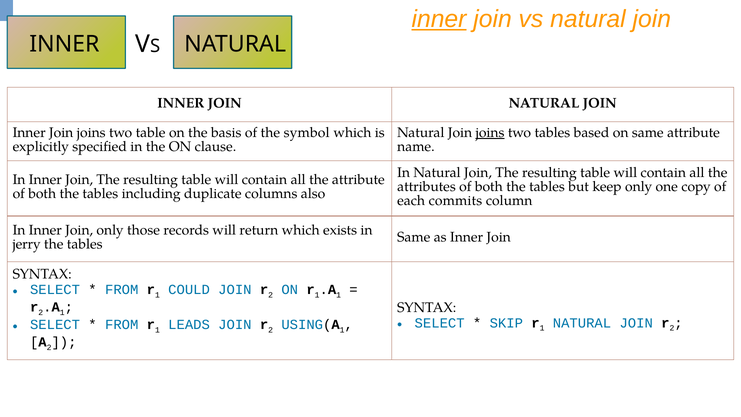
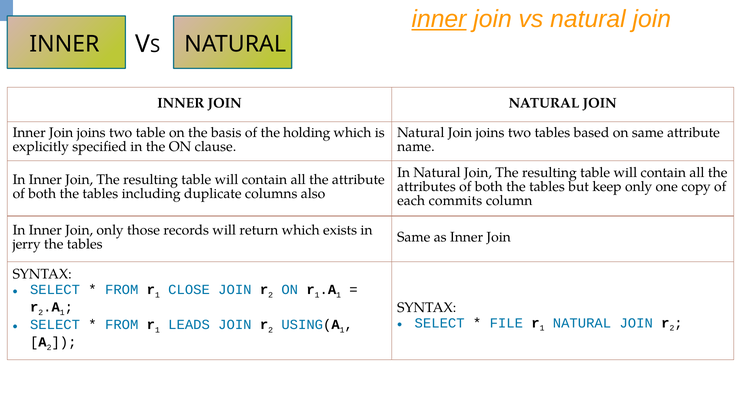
symbol: symbol -> holding
joins at (490, 133) underline: present -> none
COULD: COULD -> CLOSE
SKIP: SKIP -> FILE
